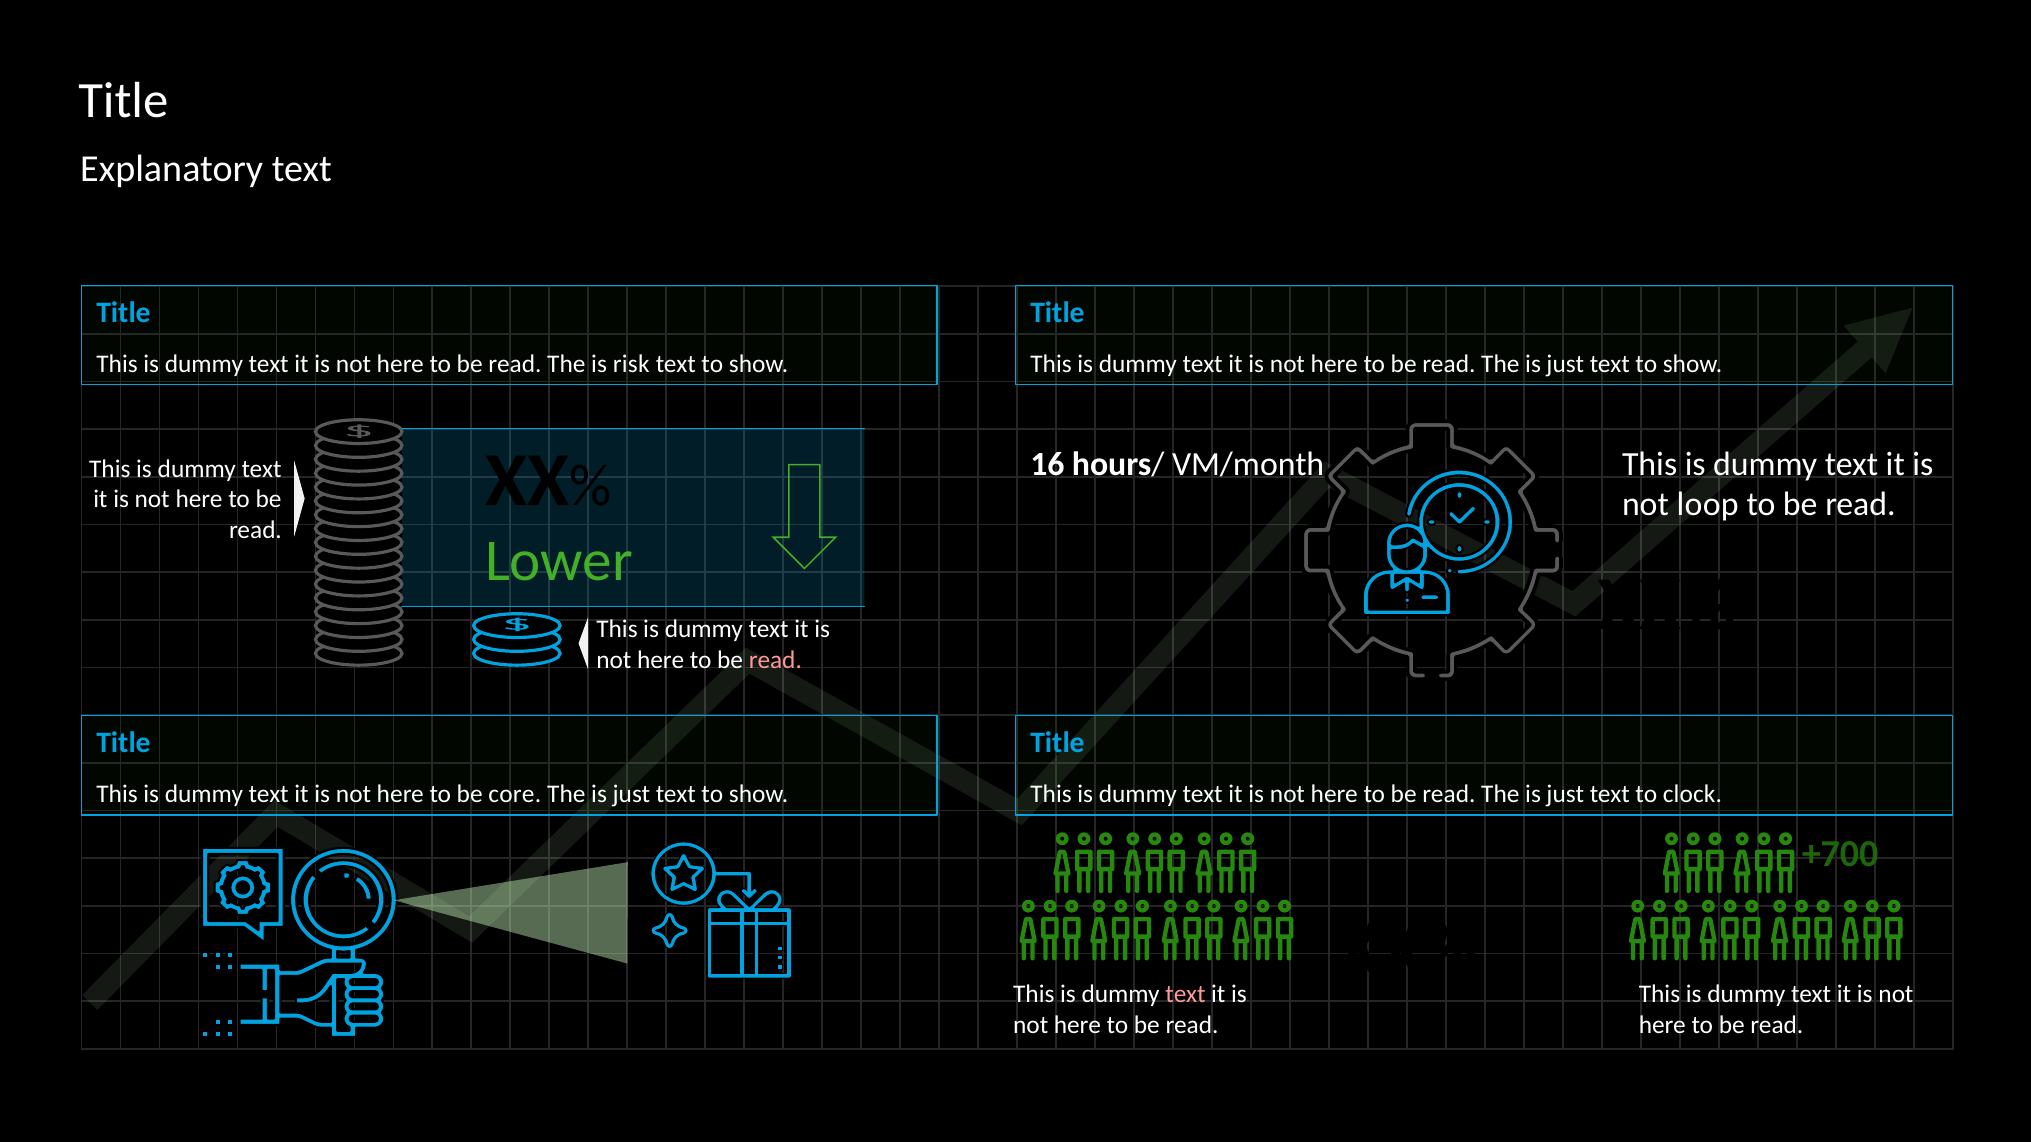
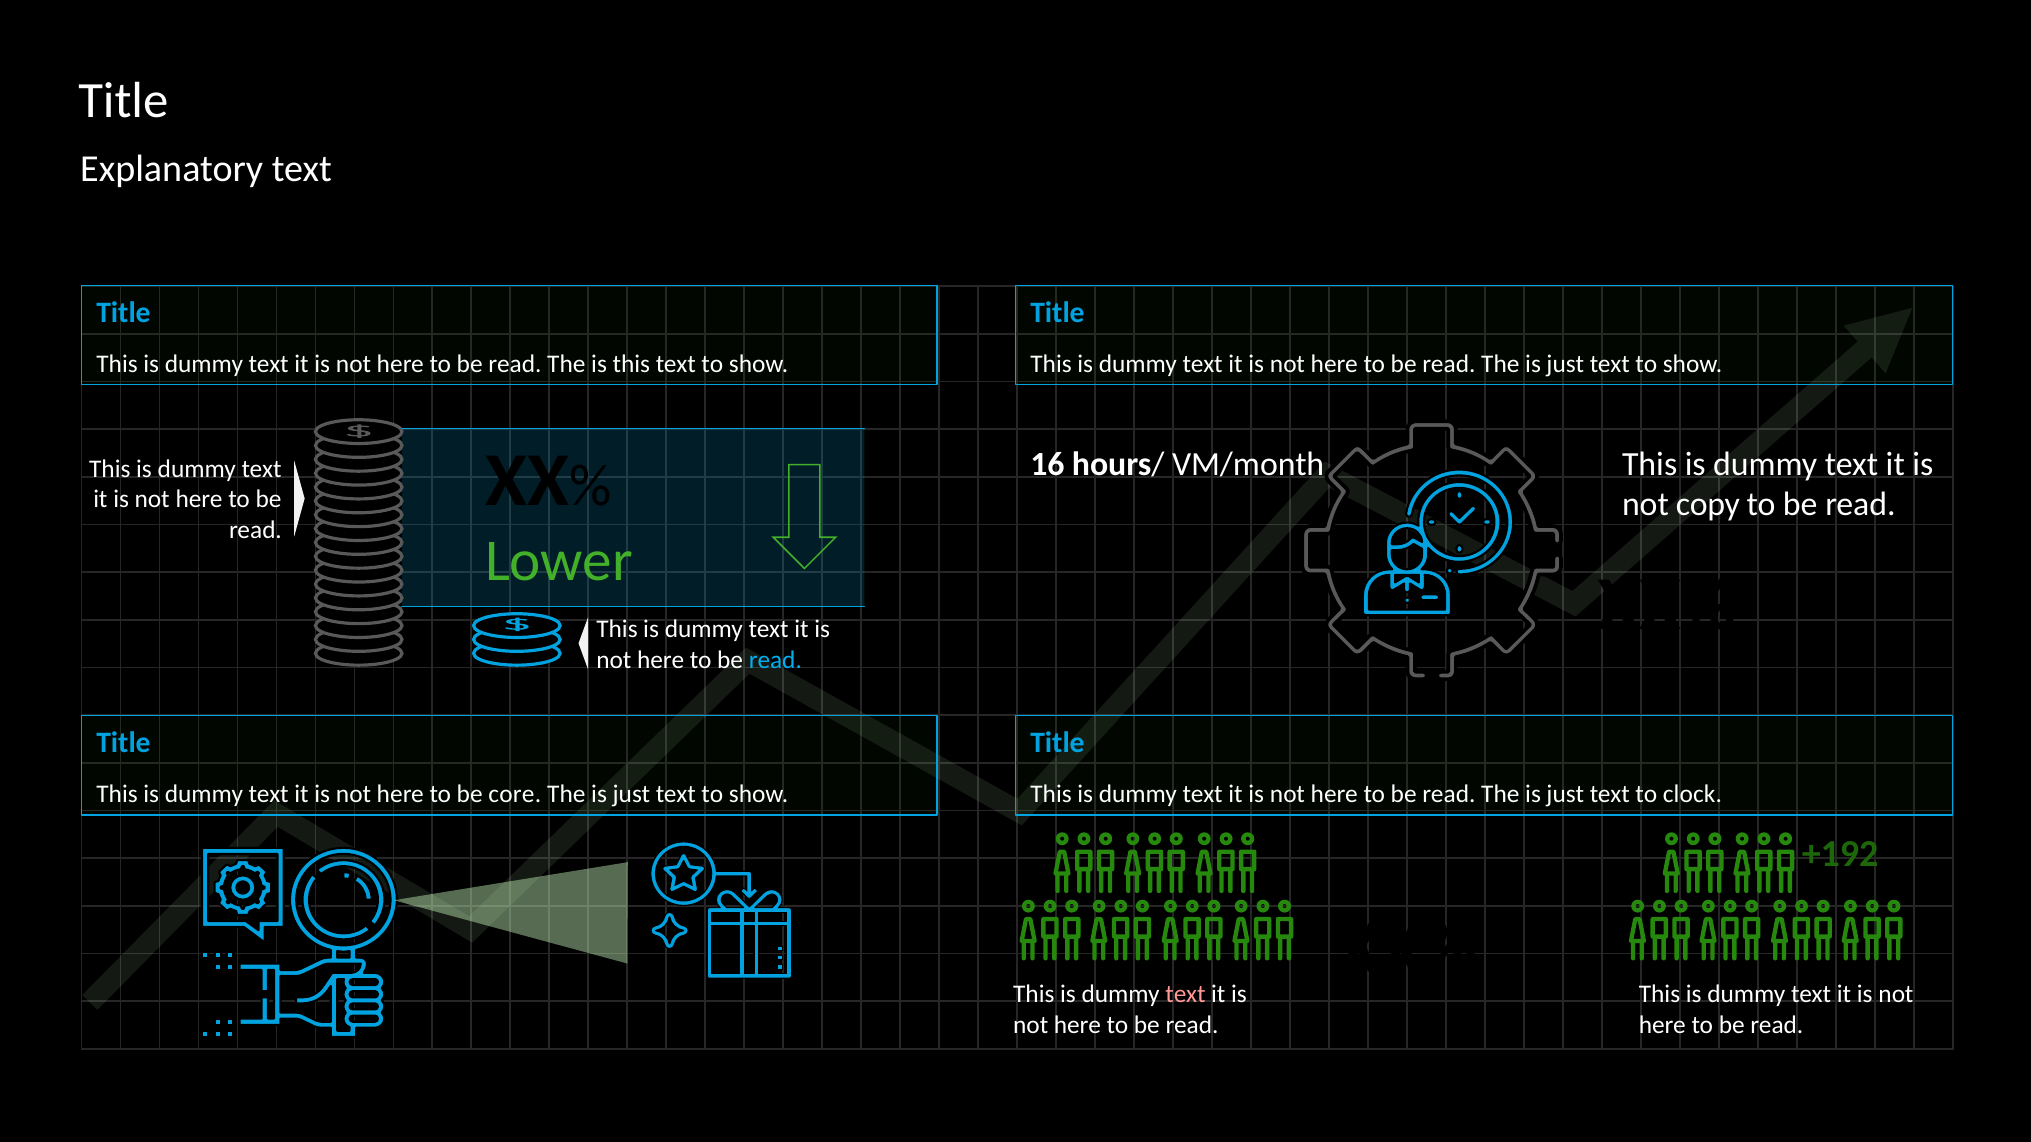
is risk: risk -> this
loop: loop -> copy
read at (775, 660) colour: pink -> light blue
+700: +700 -> +192
